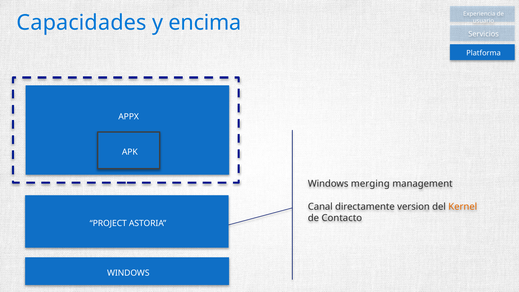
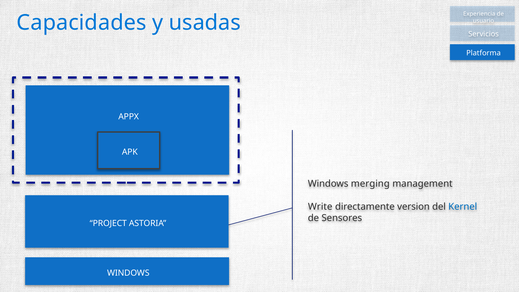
encima: encima -> usadas
Canal: Canal -> Write
Kernel colour: orange -> blue
Contacto: Contacto -> Sensores
